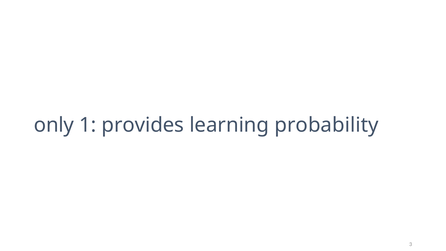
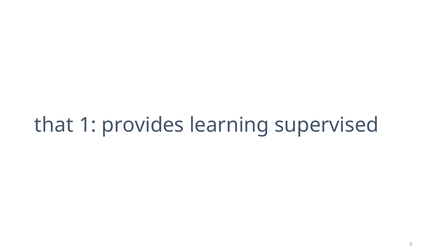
only: only -> that
probability: probability -> supervised
